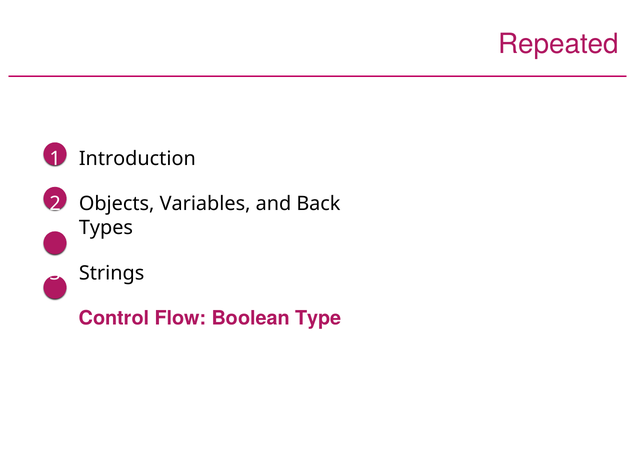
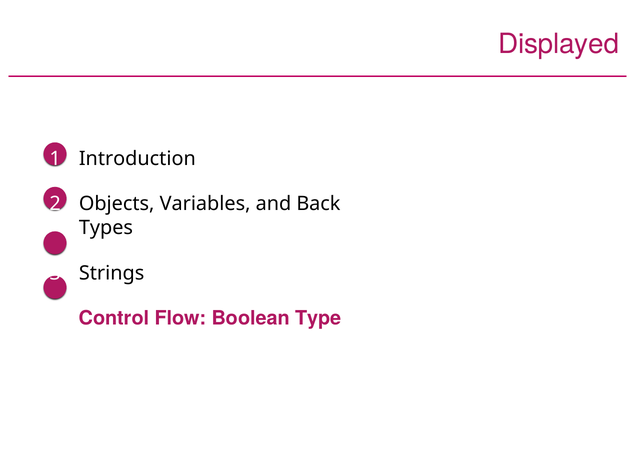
Repeated: Repeated -> Displayed
